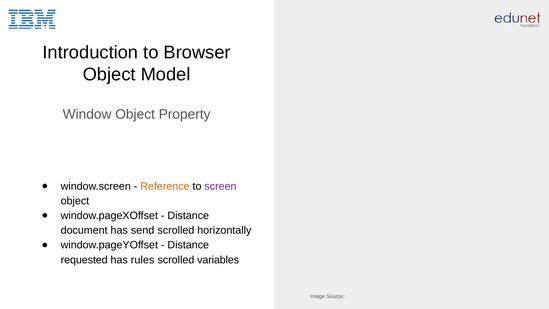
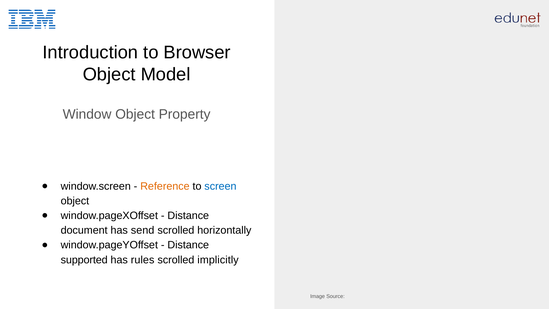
screen colour: purple -> blue
requested: requested -> supported
variables: variables -> implicitly
